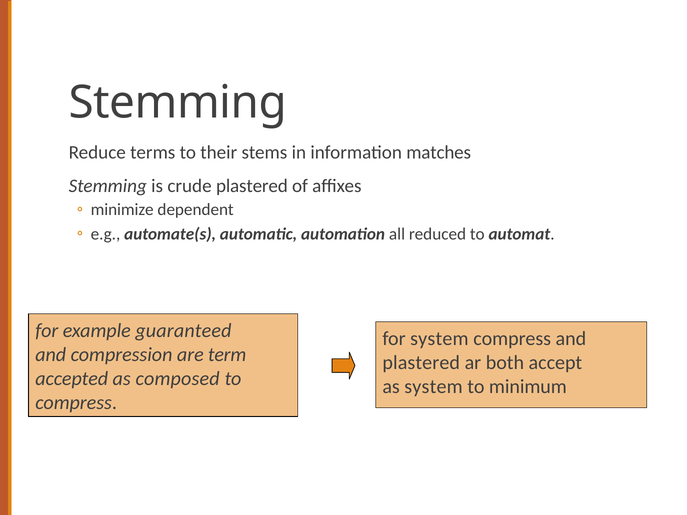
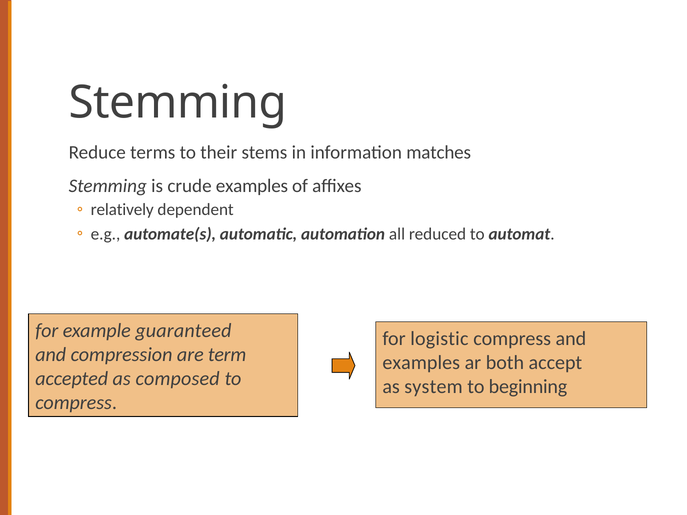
crude plastered: plastered -> examples
minimize: minimize -> relatively
for system: system -> logistic
plastered at (421, 363): plastered -> examples
minimum: minimum -> beginning
